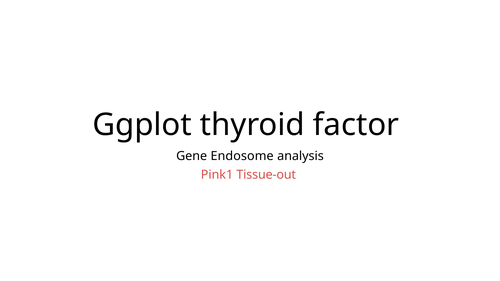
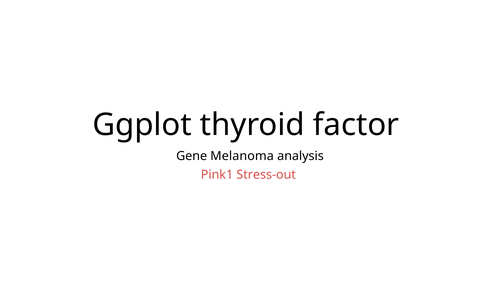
Endosome: Endosome -> Melanoma
Tissue-out: Tissue-out -> Stress-out
